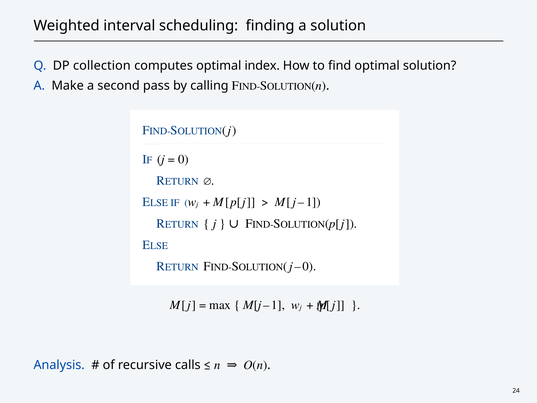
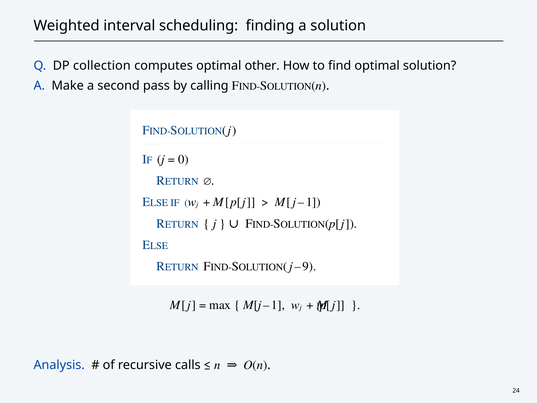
index: index -> other
0 at (309, 266): 0 -> 9
